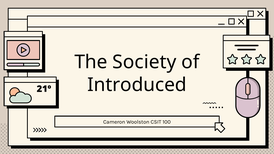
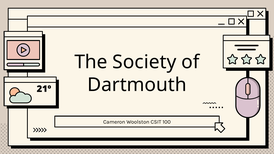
Introduced: Introduced -> Dartmouth
